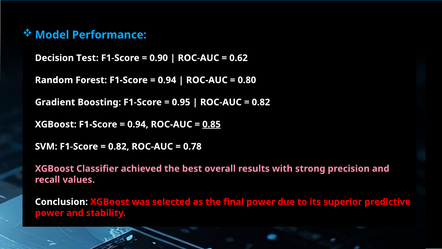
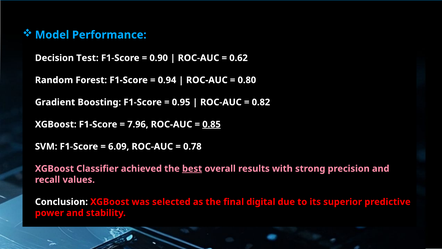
0.94 at (138, 124): 0.94 -> 7.96
0.82 at (119, 146): 0.82 -> 6.09
best underline: none -> present
final power: power -> digital
